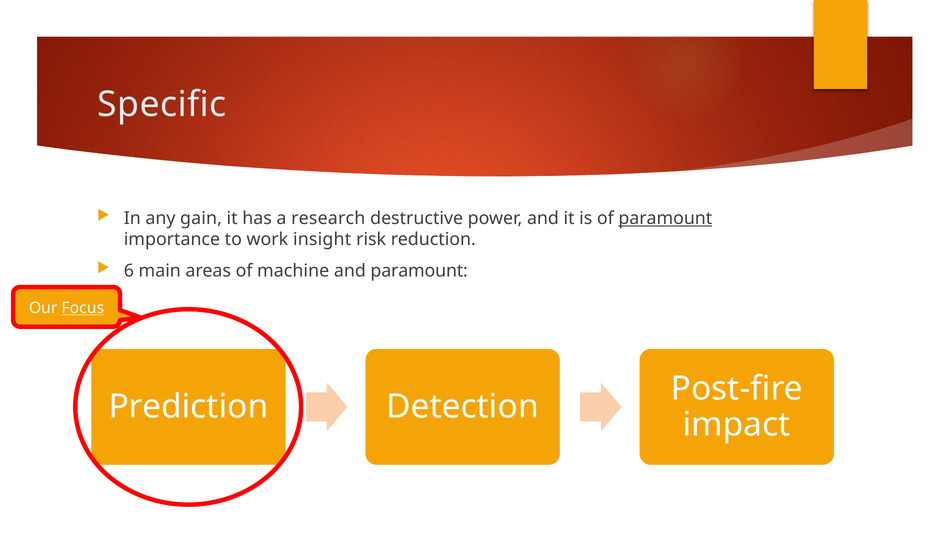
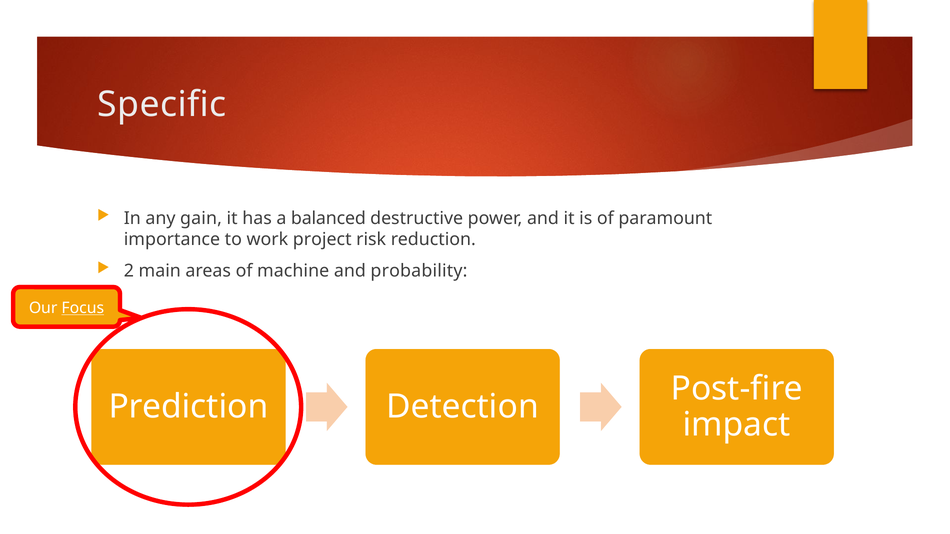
research: research -> balanced
paramount at (665, 218) underline: present -> none
insight: insight -> project
6: 6 -> 2
and paramount: paramount -> probability
